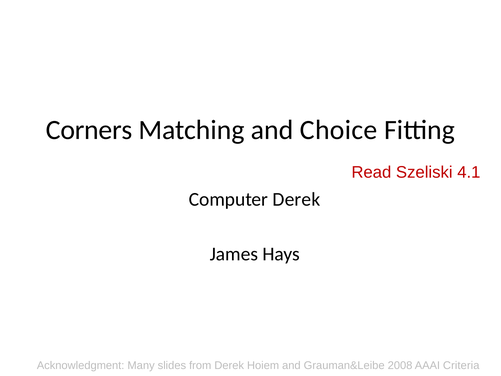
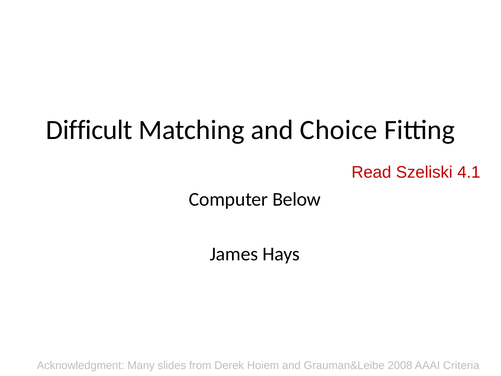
Corners: Corners -> Difficult
Computer Derek: Derek -> Below
